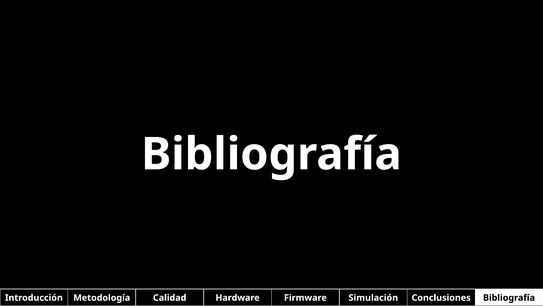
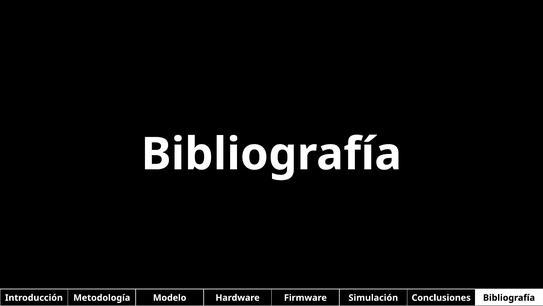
Calidad: Calidad -> Modelo
